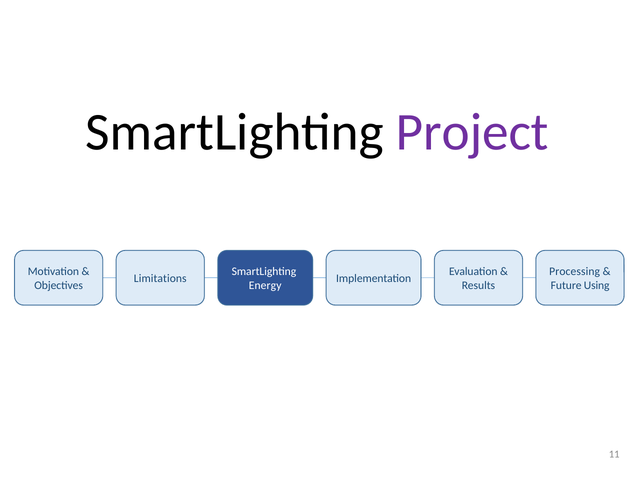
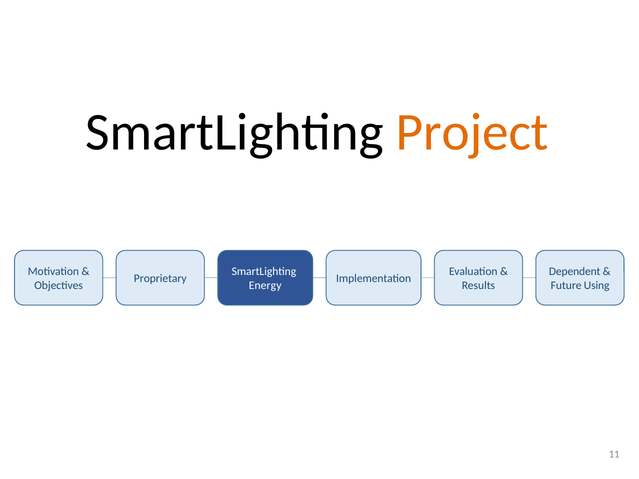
Project colour: purple -> orange
Processing: Processing -> Dependent
Limitations: Limitations -> Proprietary
